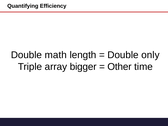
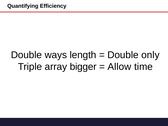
math: math -> ways
Other: Other -> Allow
